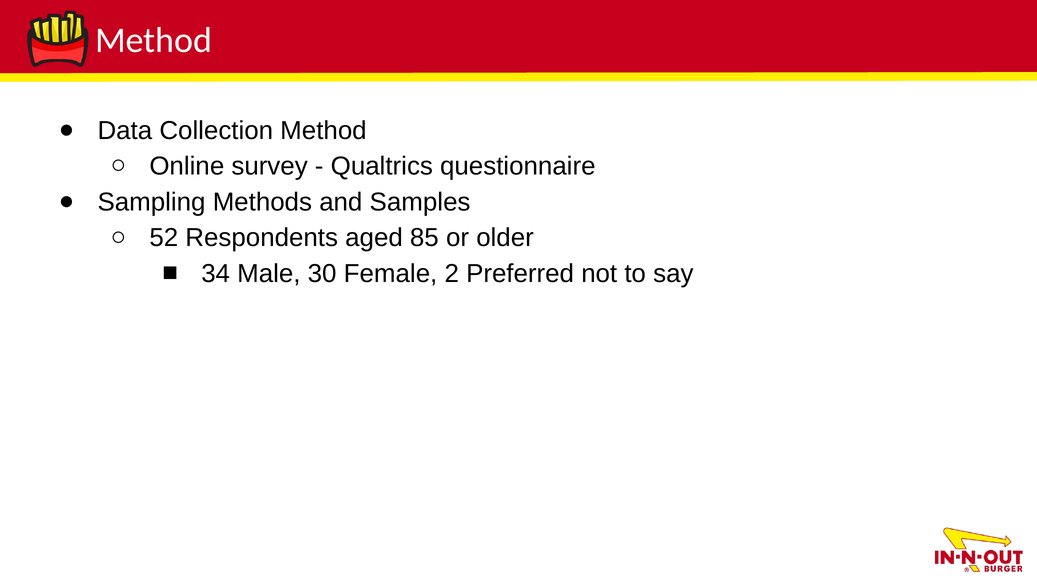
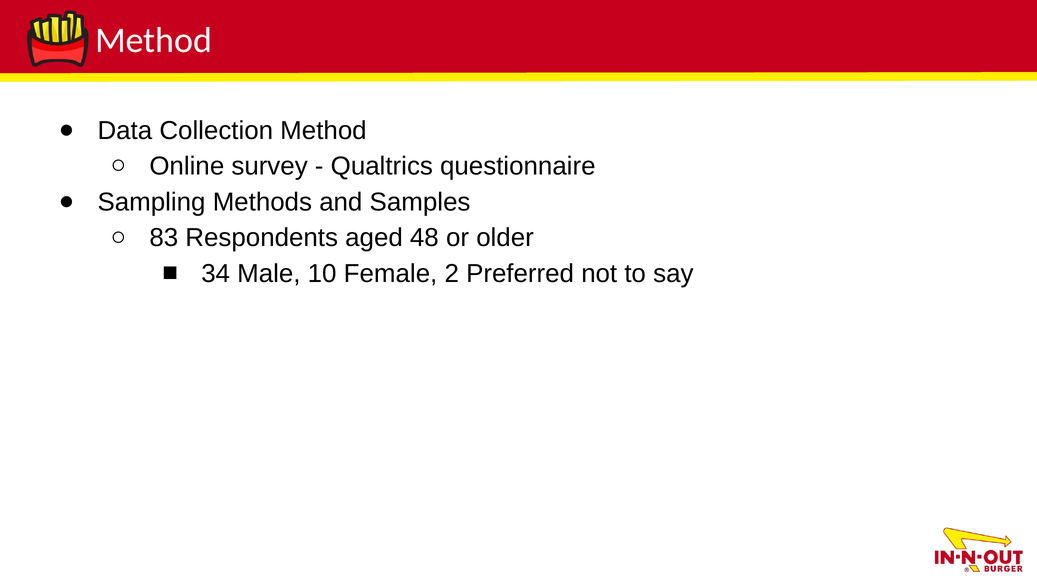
52: 52 -> 83
85: 85 -> 48
30: 30 -> 10
